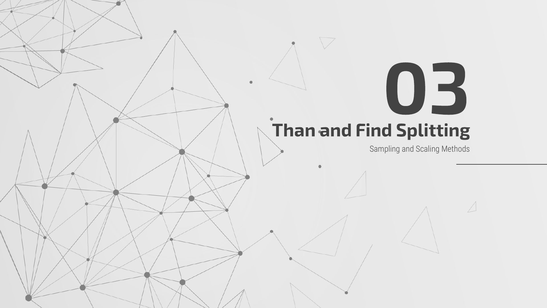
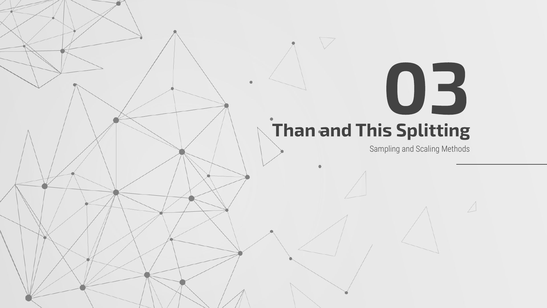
Find: Find -> This
